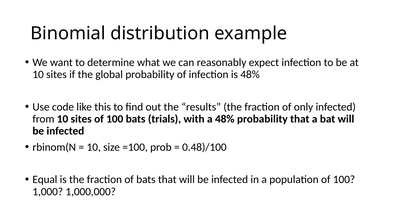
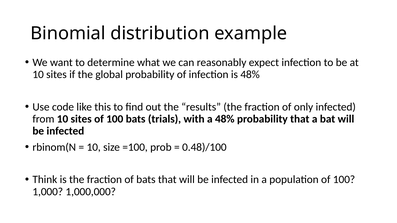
Equal: Equal -> Think
